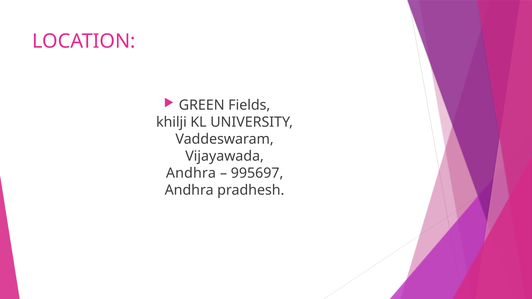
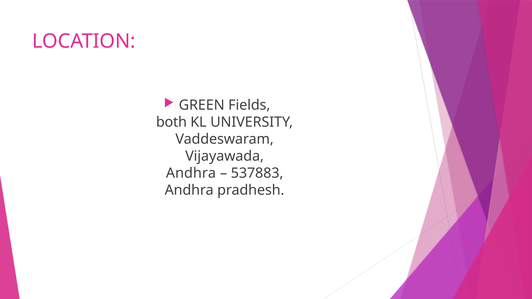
khilji: khilji -> both
995697: 995697 -> 537883
